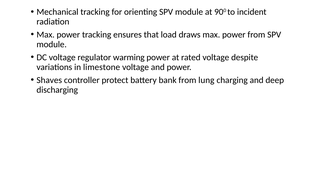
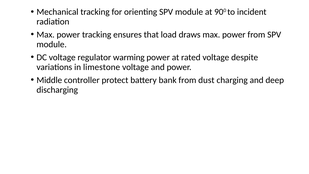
Shaves: Shaves -> Middle
lung: lung -> dust
